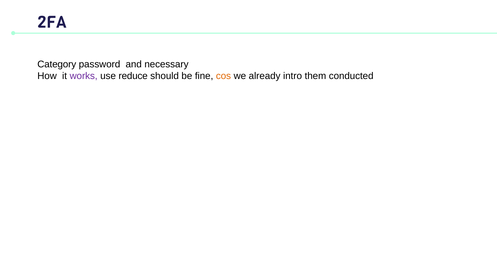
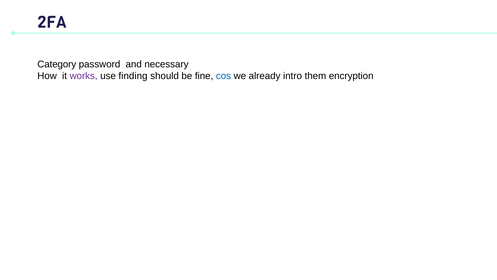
reduce: reduce -> finding
cos colour: orange -> blue
conducted: conducted -> encryption
